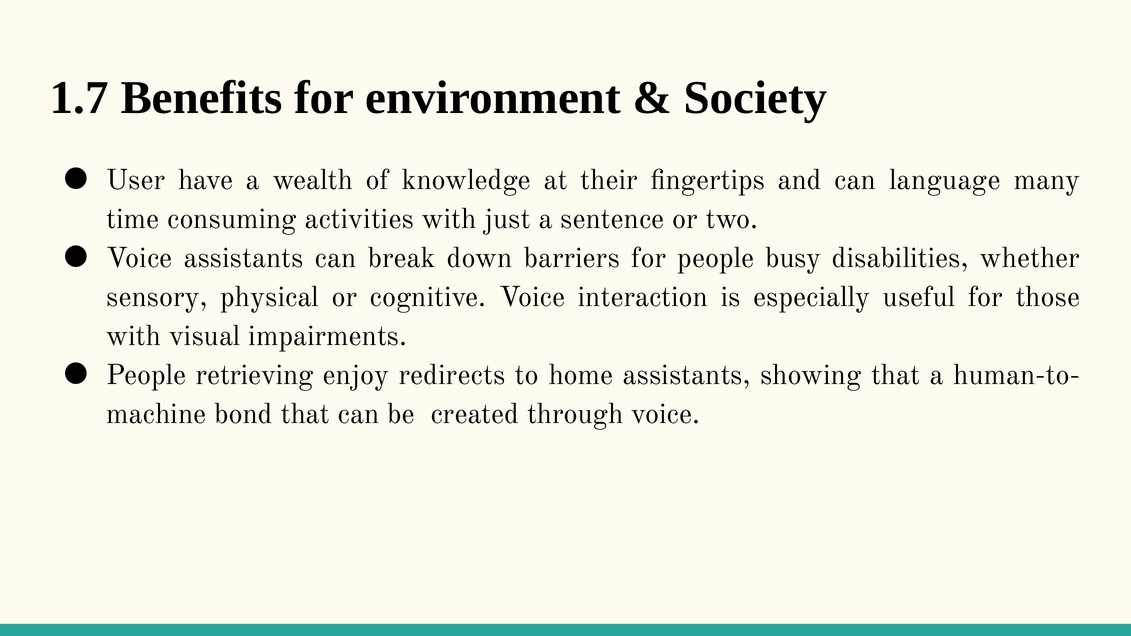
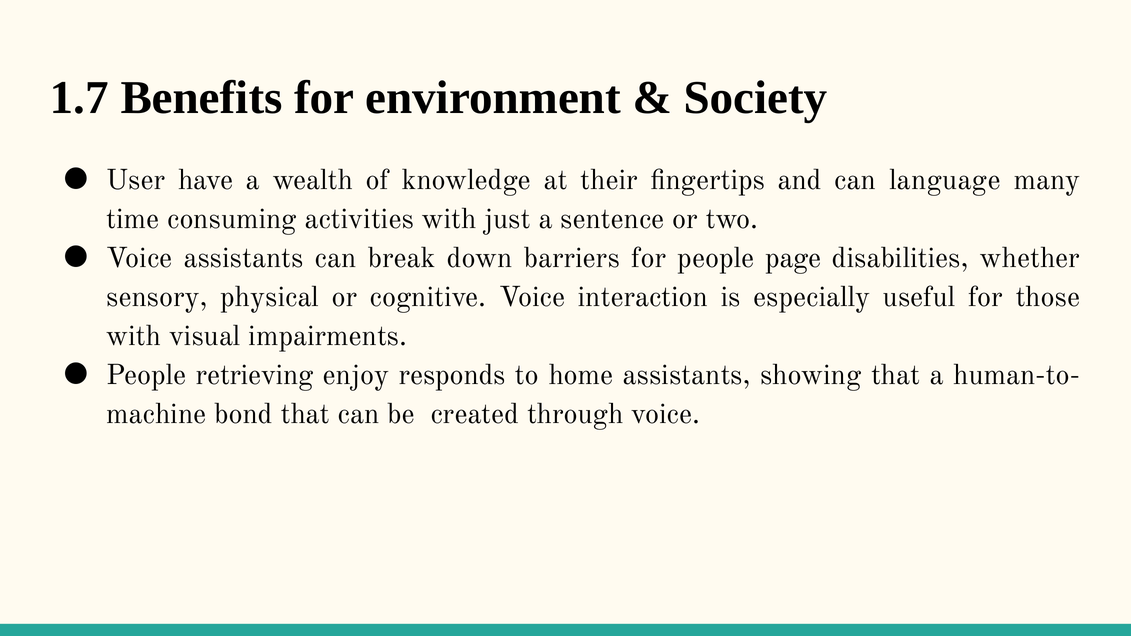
busy: busy -> page
redirects: redirects -> responds
